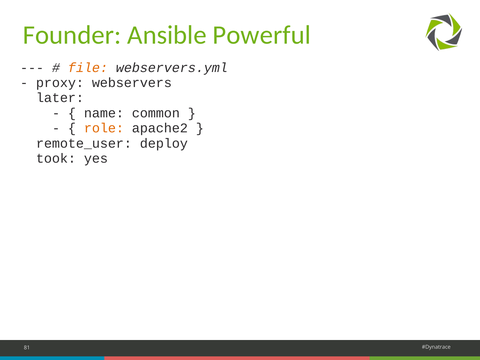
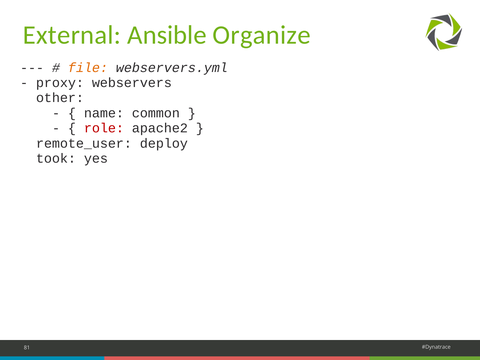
Founder: Founder -> External
Powerful: Powerful -> Organize
later: later -> other
role colour: orange -> red
